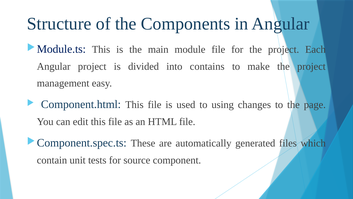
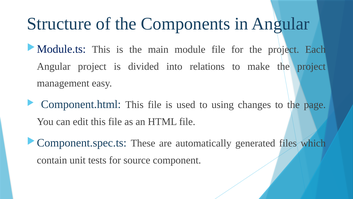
contains: contains -> relations
